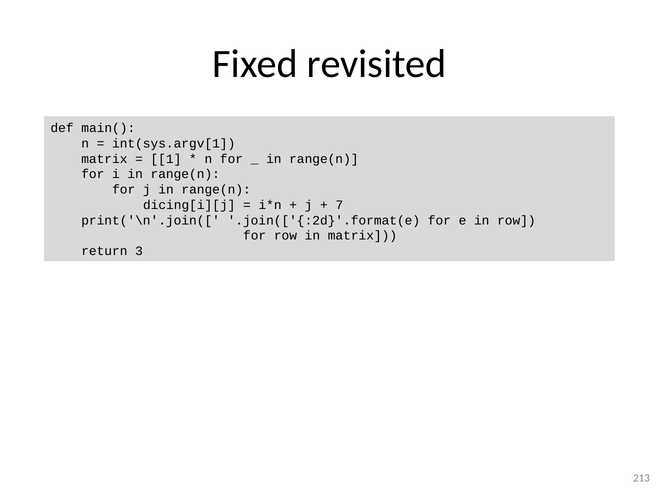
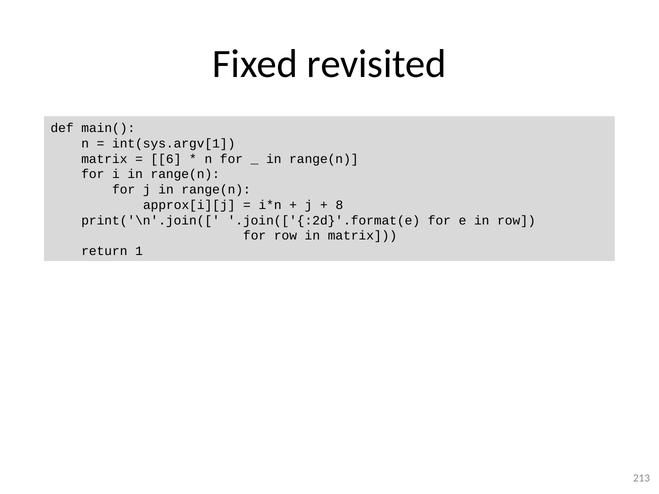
1: 1 -> 6
dicing[i][j: dicing[i][j -> approx[i][j
7: 7 -> 8
3: 3 -> 1
